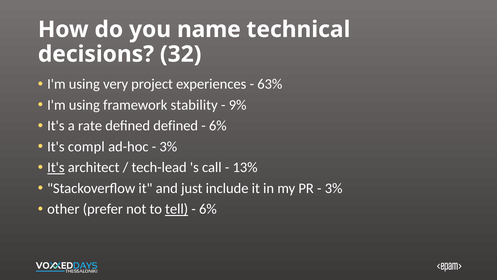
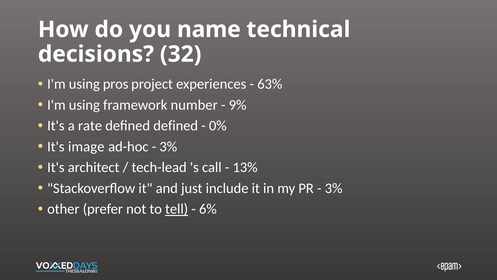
very: very -> pros
stability: stability -> number
6% at (218, 126): 6% -> 0%
compl: compl -> image
It's at (56, 167) underline: present -> none
